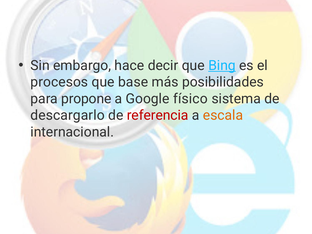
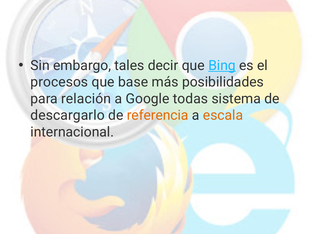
hace: hace -> tales
propone: propone -> relación
físico: físico -> todas
referencia colour: red -> orange
